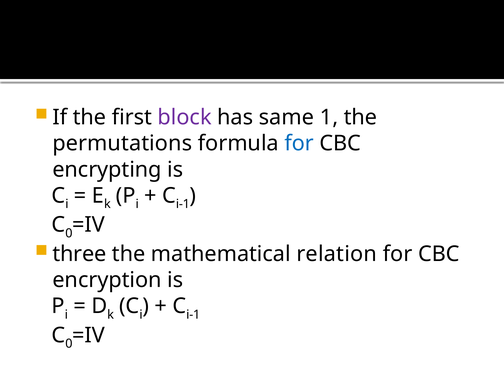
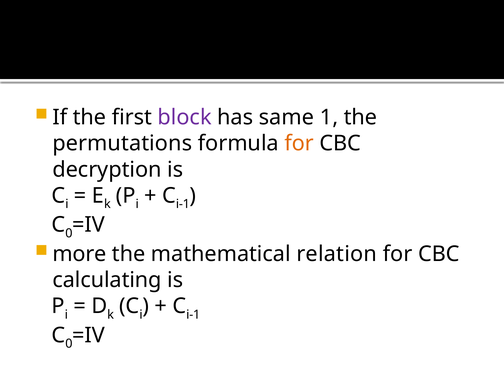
for at (299, 143) colour: blue -> orange
encrypting: encrypting -> decryption
three: three -> more
encryption: encryption -> calculating
